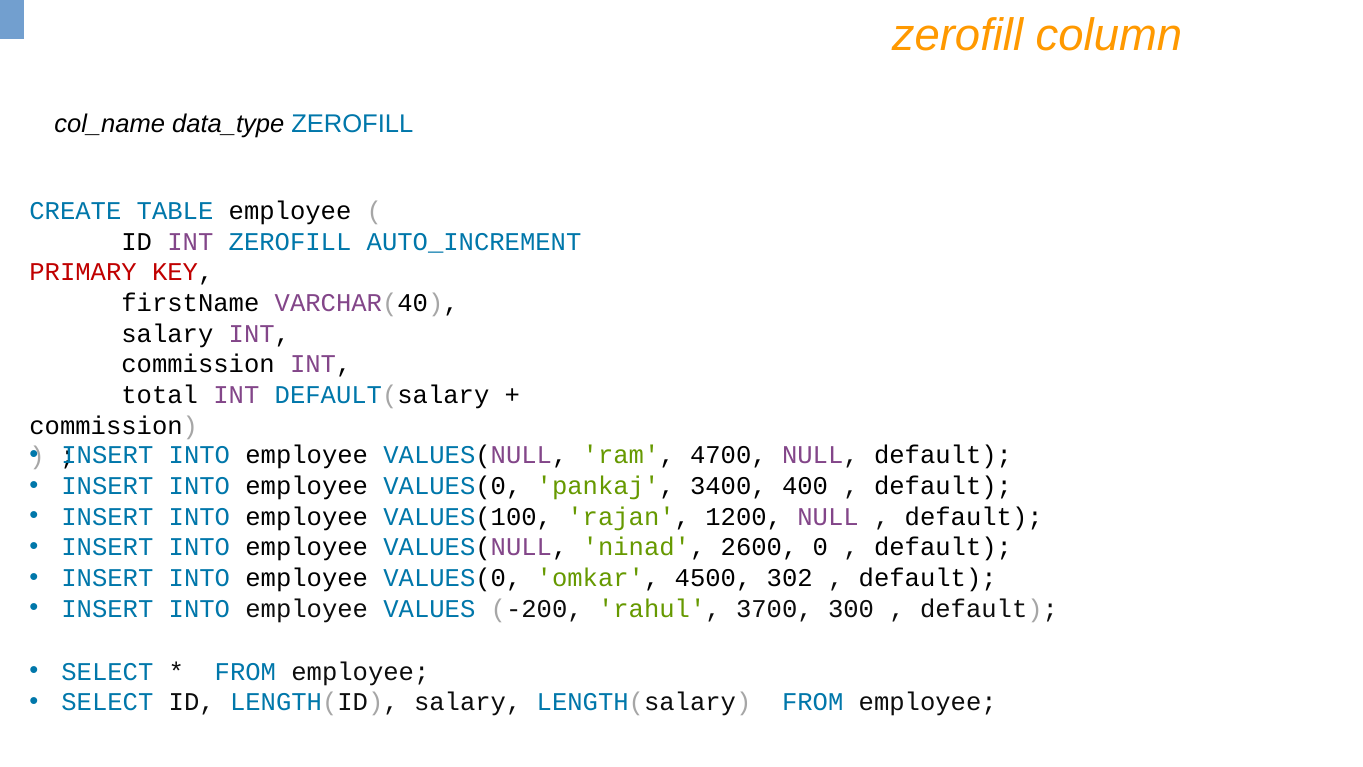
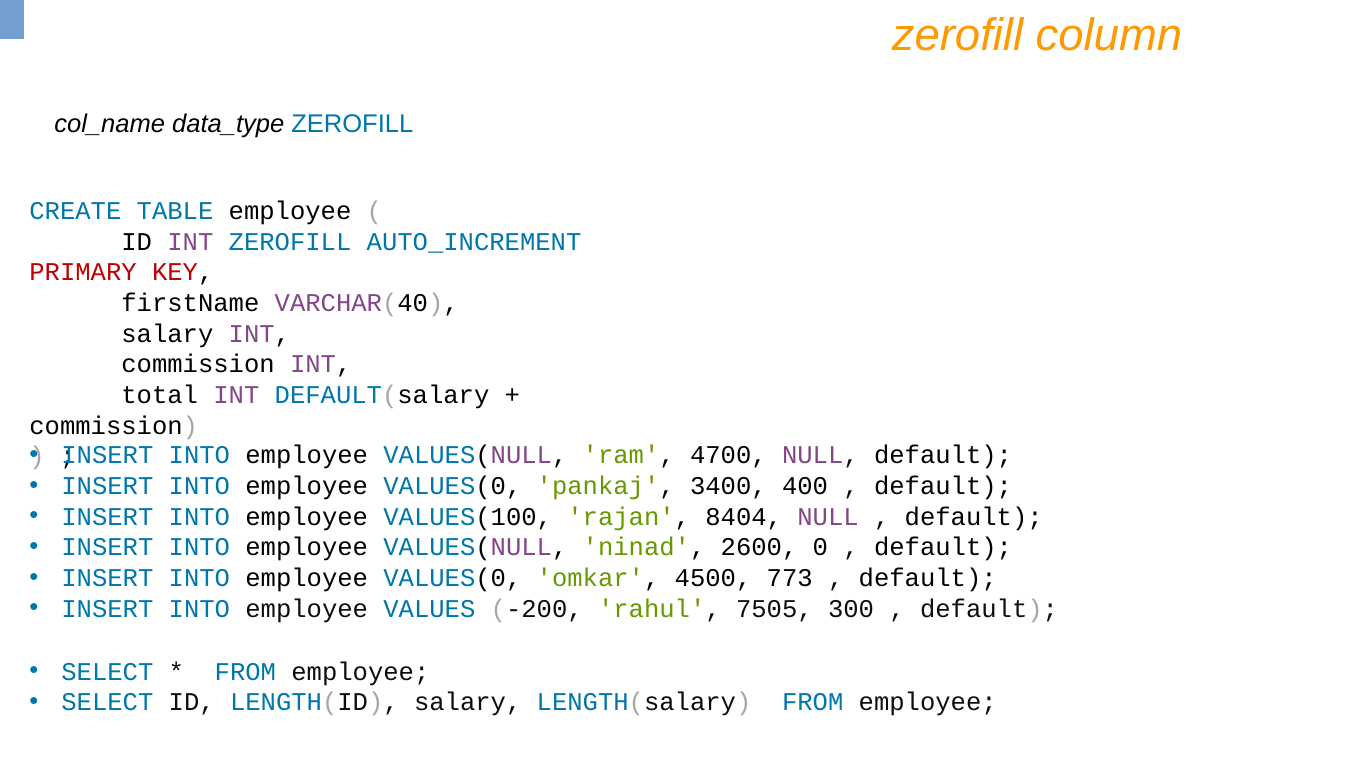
1200: 1200 -> 8404
302: 302 -> 773
3700: 3700 -> 7505
